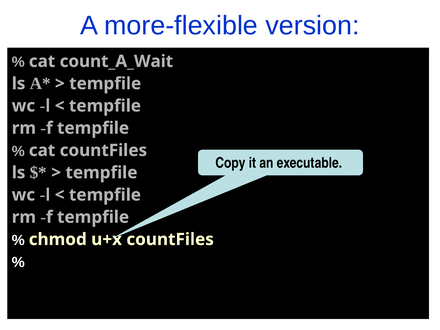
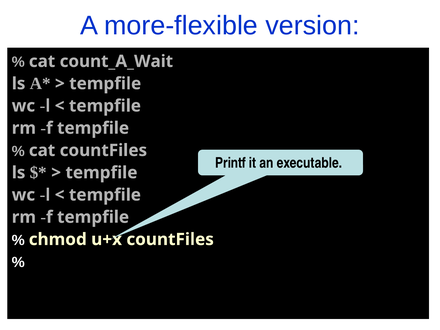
Copy: Copy -> Printf
